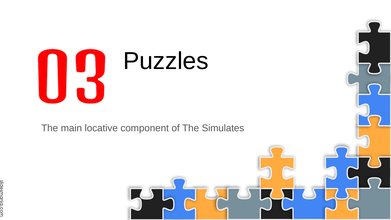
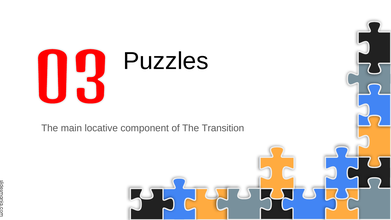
Simulates: Simulates -> Transition
